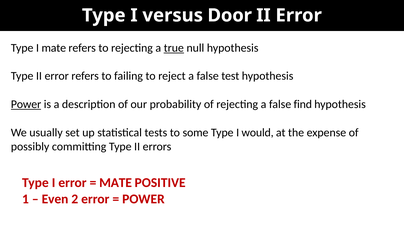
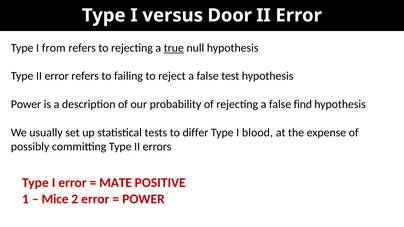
I mate: mate -> from
Power at (26, 104) underline: present -> none
some: some -> differ
would: would -> blood
Even: Even -> Mice
